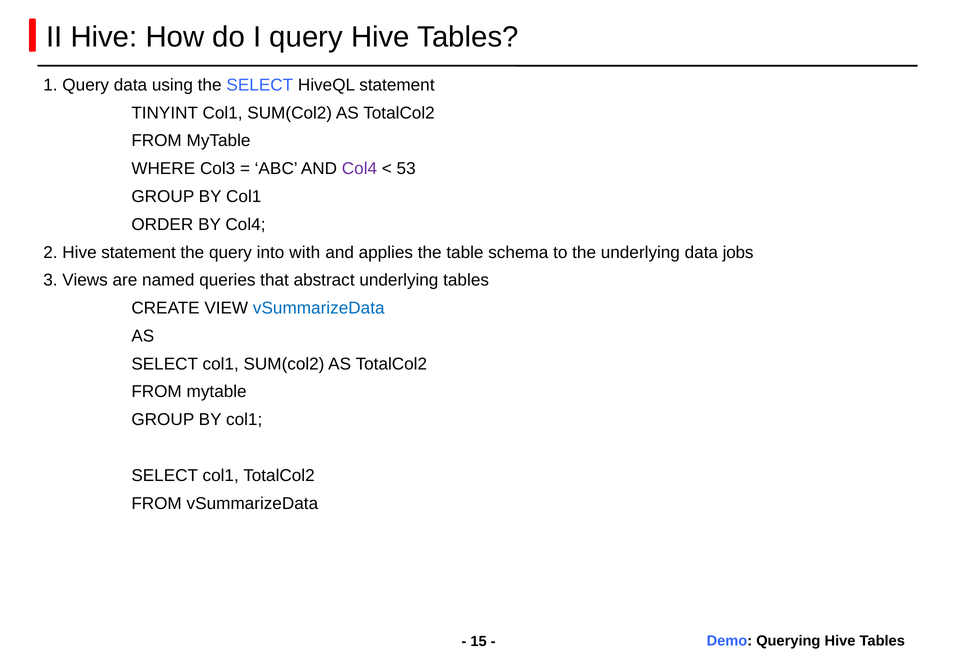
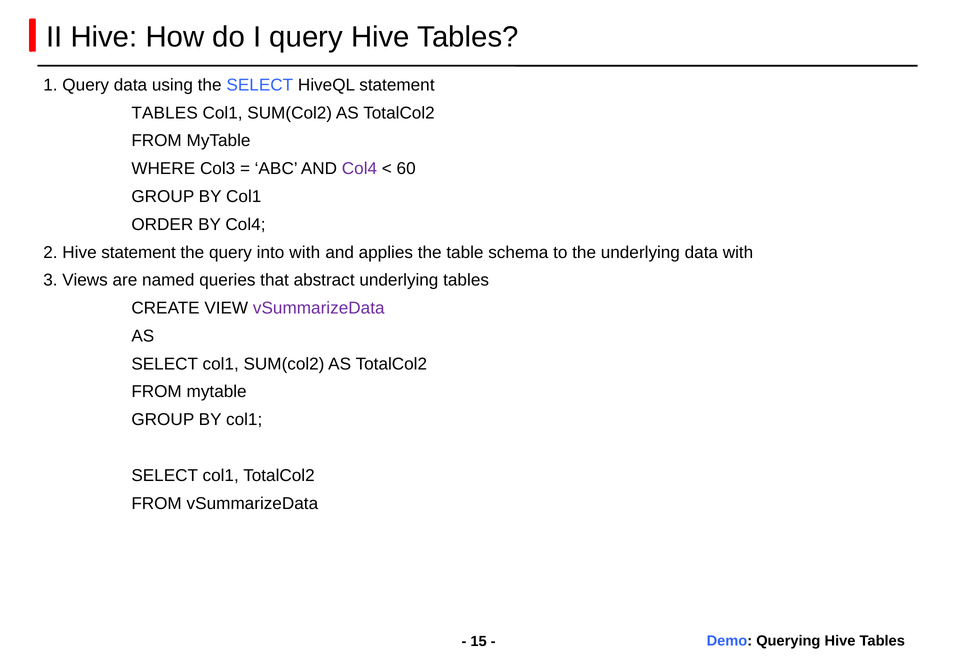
TINYINT at (165, 113): TINYINT -> TABLES
53: 53 -> 60
data jobs: jobs -> with
vSummarizeData at (319, 308) colour: blue -> purple
